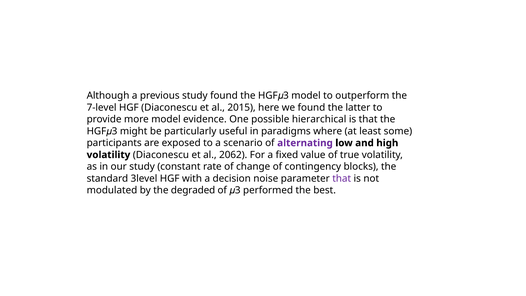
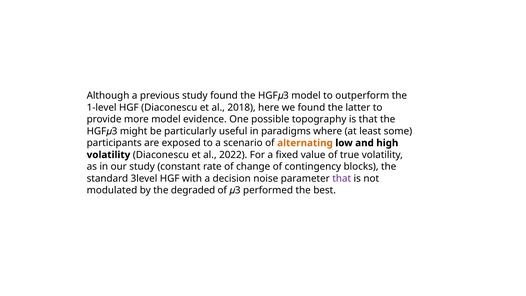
7-level: 7-level -> 1-level
2015: 2015 -> 2018
hierarchical: hierarchical -> topography
alternating colour: purple -> orange
2062: 2062 -> 2022
